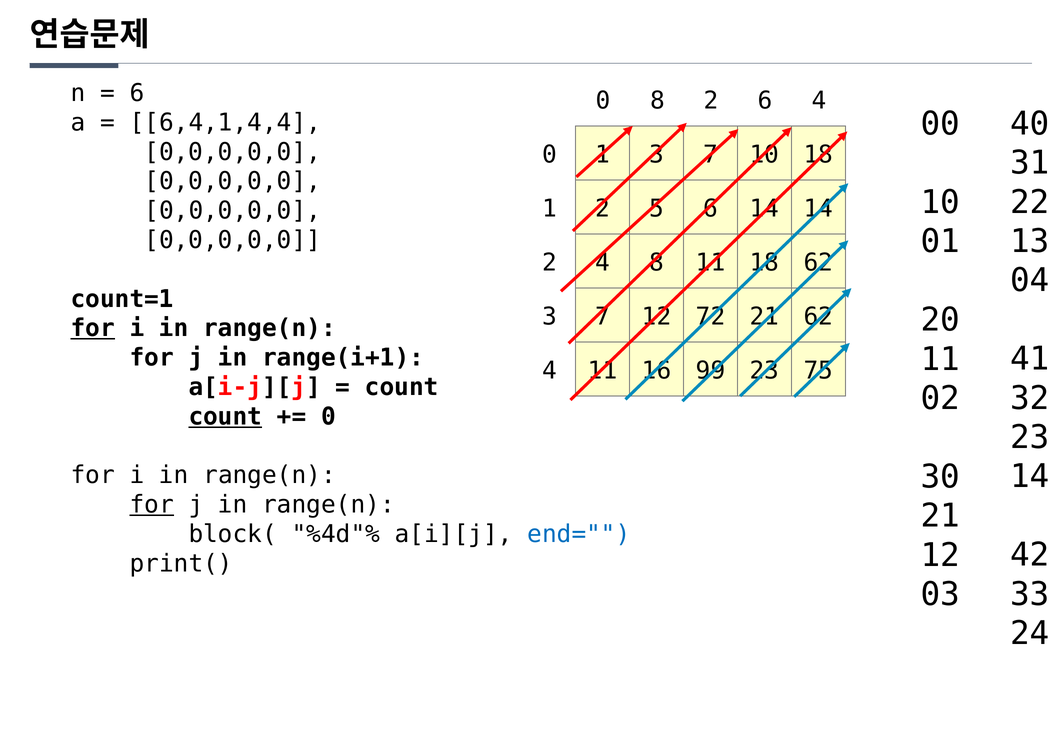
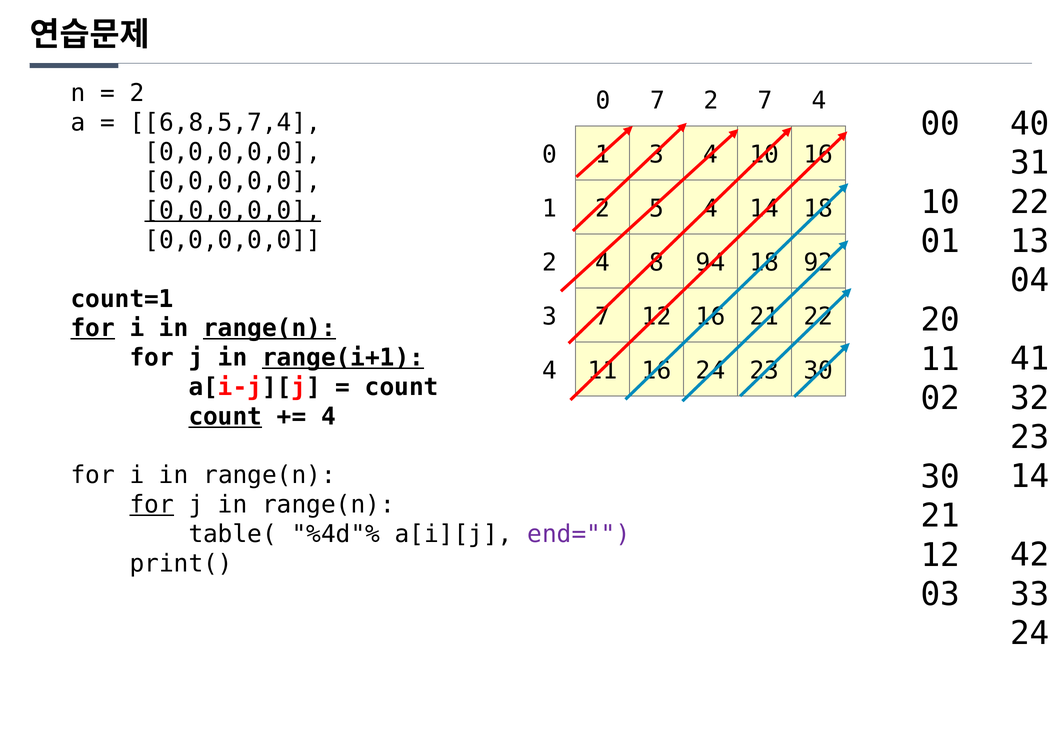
6 at (137, 93): 6 -> 2
0 8: 8 -> 7
2 6: 6 -> 7
6,4,1,4,4: 6,4,1,4,4 -> 6,8,5,7,4
1 3 7: 7 -> 4
10 18: 18 -> 16
5 6: 6 -> 4
14 14: 14 -> 18
0,0,0,0,0 at (233, 211) underline: none -> present
8 11: 11 -> 94
18 62: 62 -> 92
12 72: 72 -> 16
21 62: 62 -> 22
range(n at (270, 328) underline: none -> present
range(i+1 underline: none -> present
16 99: 99 -> 24
23 75: 75 -> 30
0 at (328, 416): 0 -> 4
block(: block( -> table(
end= colour: blue -> purple
